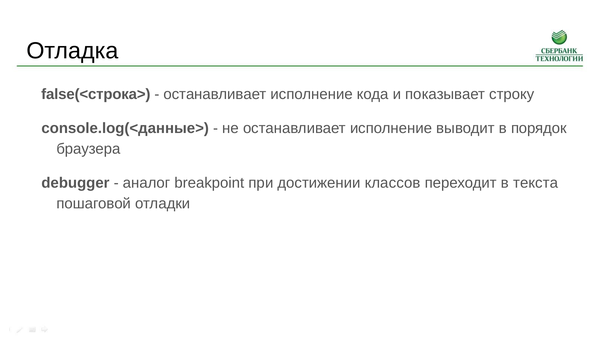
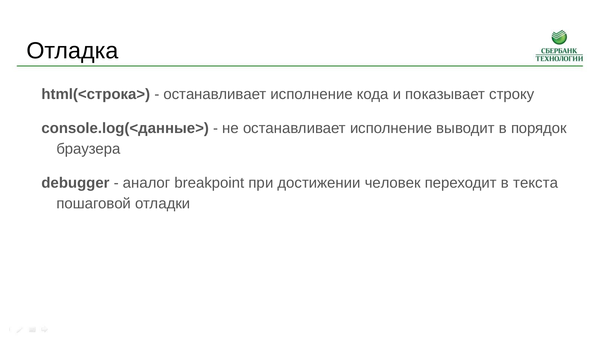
false(<строка>: false(<строка> -> html(<строка>
классов: классов -> человек
